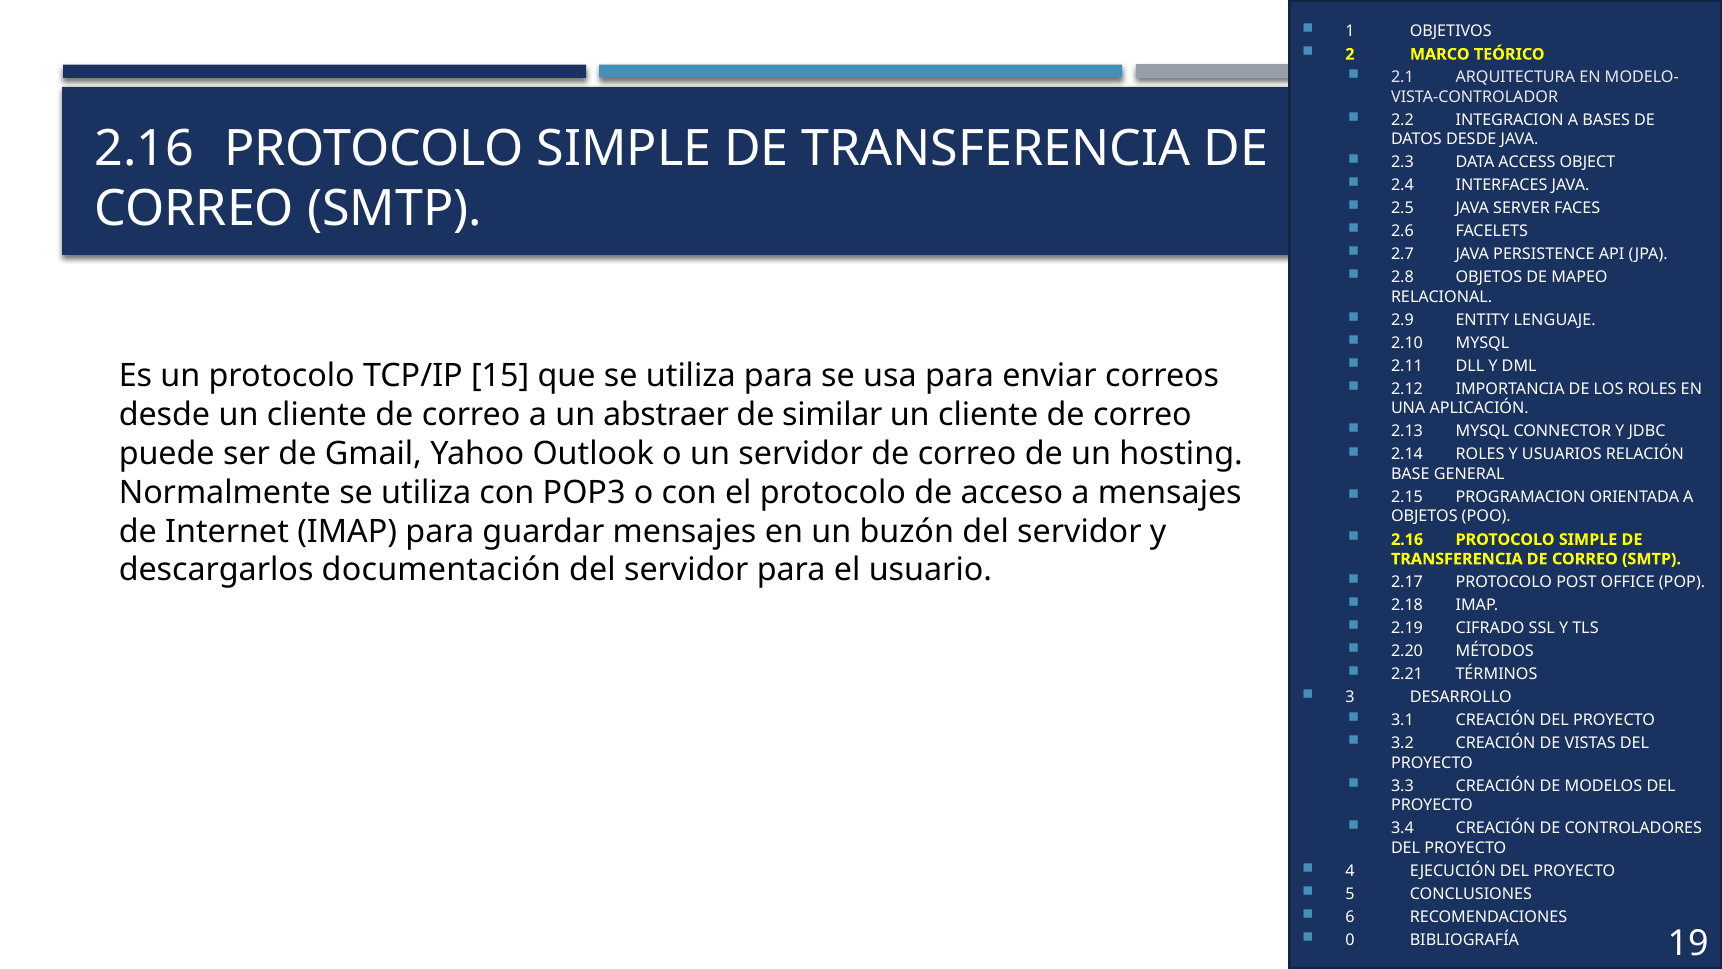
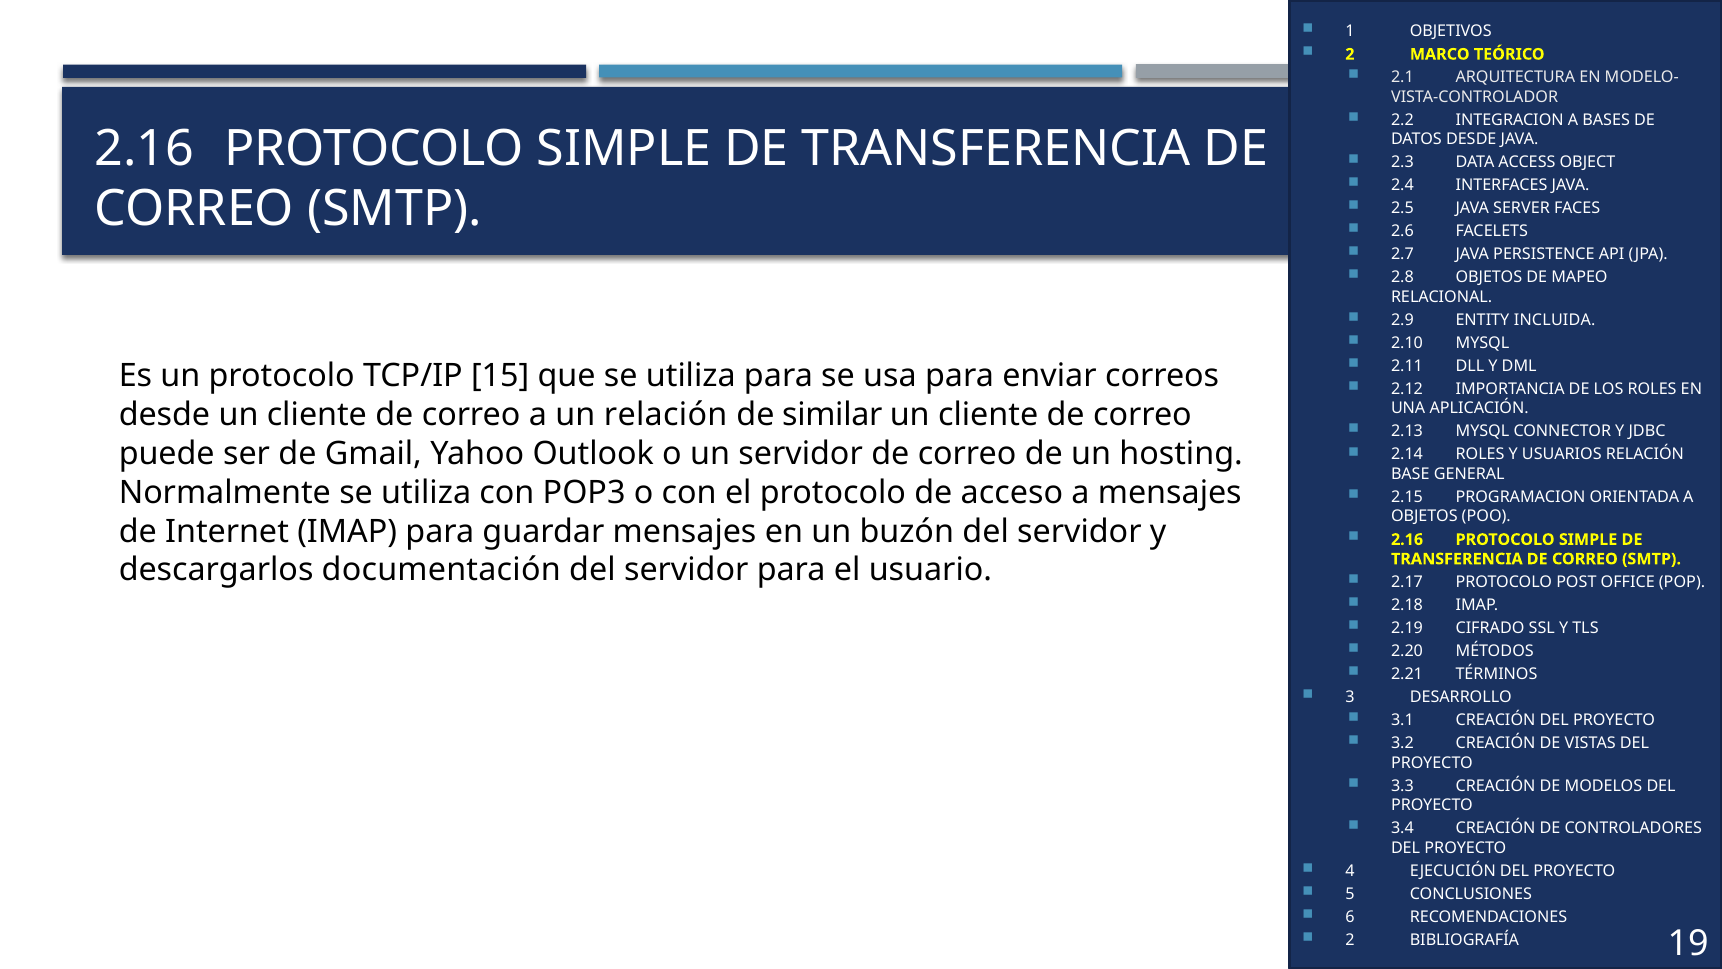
LENGUAJE: LENGUAJE -> INCLUIDA
un abstraer: abstraer -> relación
0 at (1350, 939): 0 -> 2
